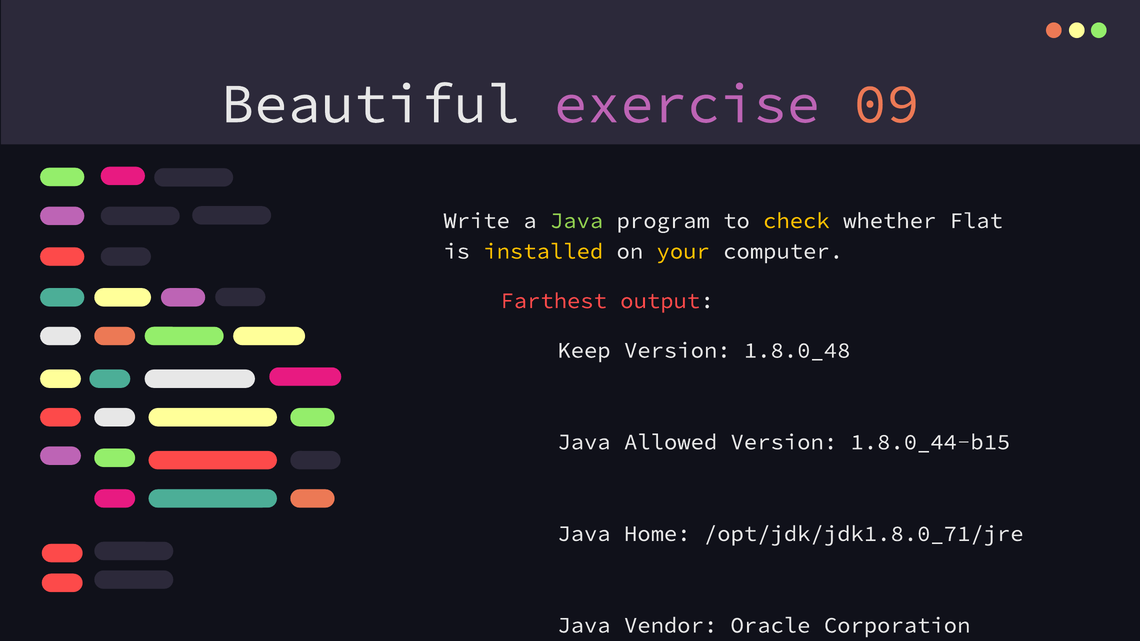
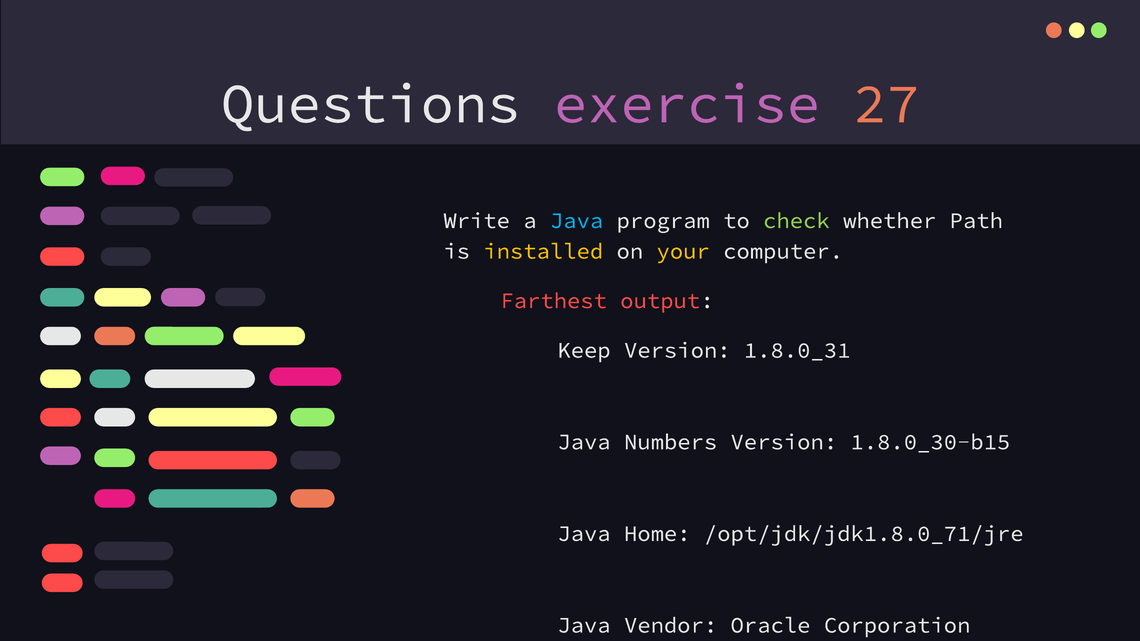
Beautiful: Beautiful -> Questions
09: 09 -> 27
Java at (577, 221) colour: light green -> light blue
check colour: yellow -> light green
whether Flat: Flat -> Path
1.8.0_48: 1.8.0_48 -> 1.8.0_31
Allowed: Allowed -> Numbers
1.8.0_44-b15: 1.8.0_44-b15 -> 1.8.0_30-b15
